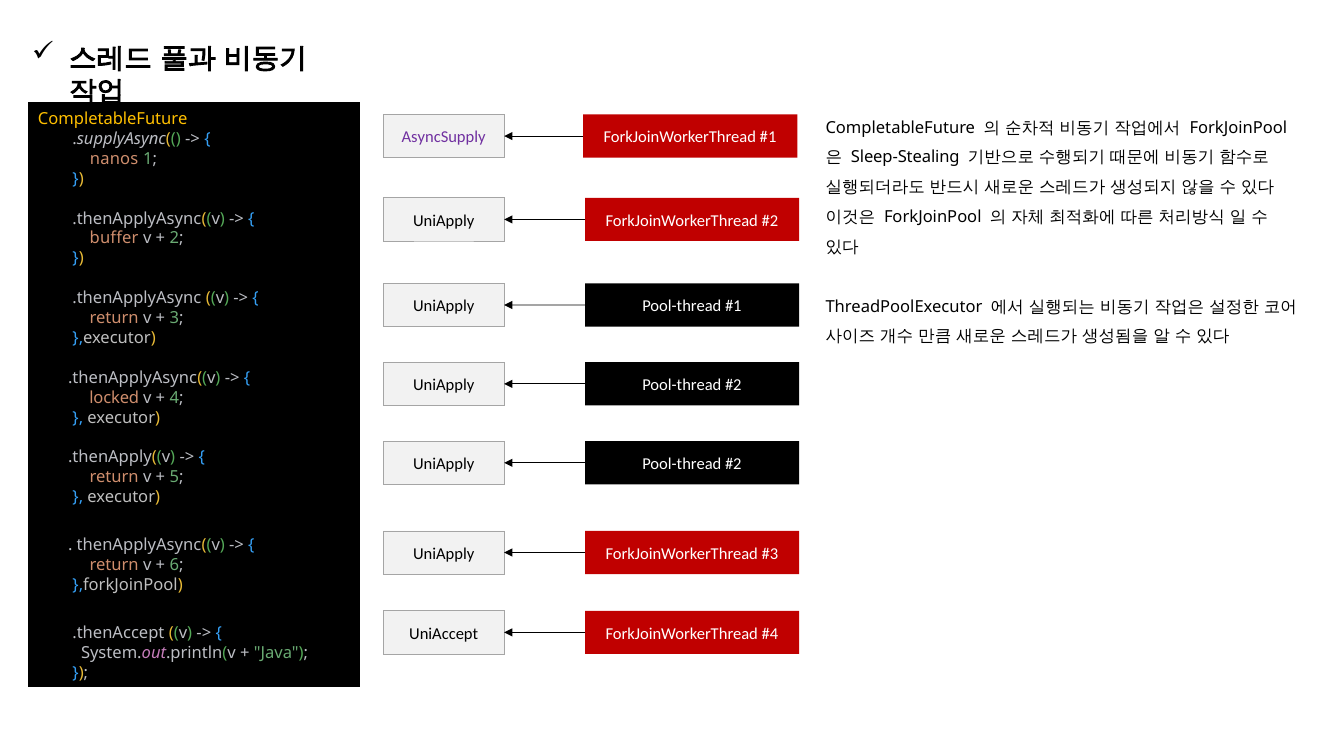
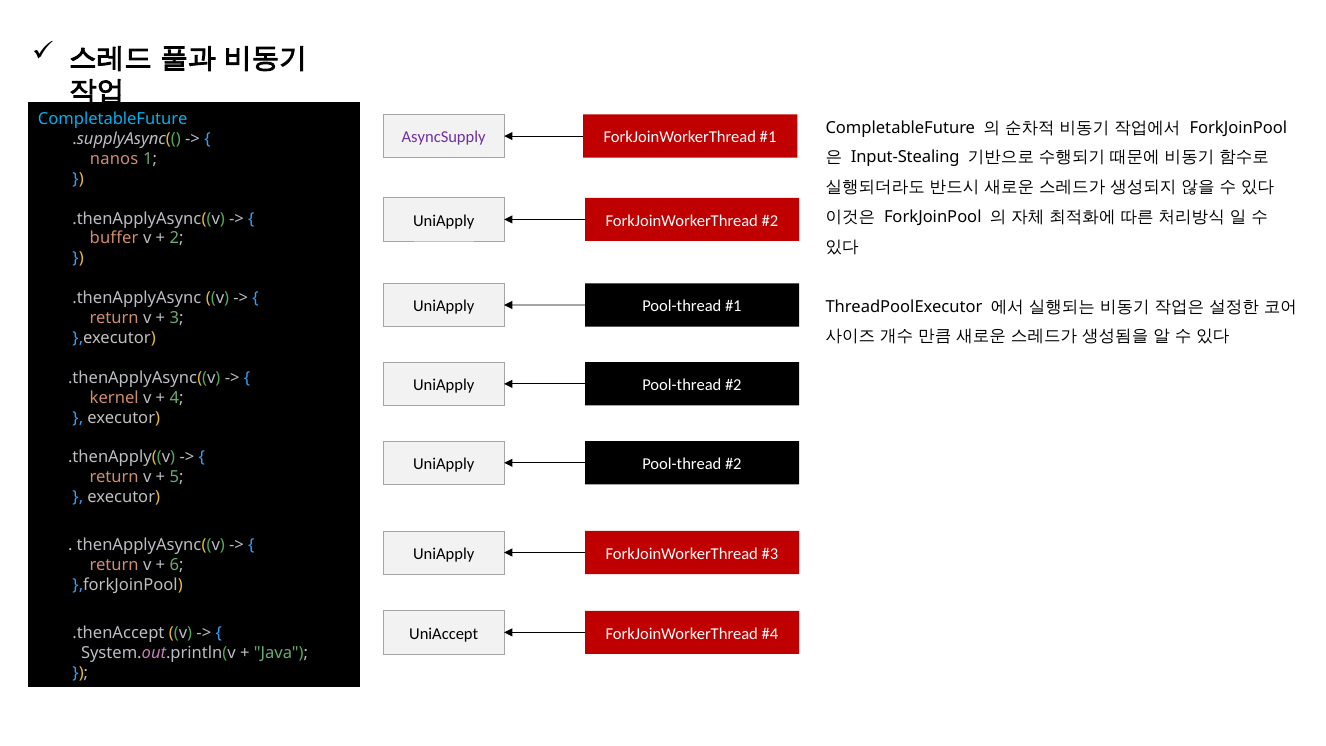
CompletableFuture at (113, 119) colour: yellow -> light blue
Sleep-Stealing: Sleep-Stealing -> Input-Stealing
locked: locked -> kernel
